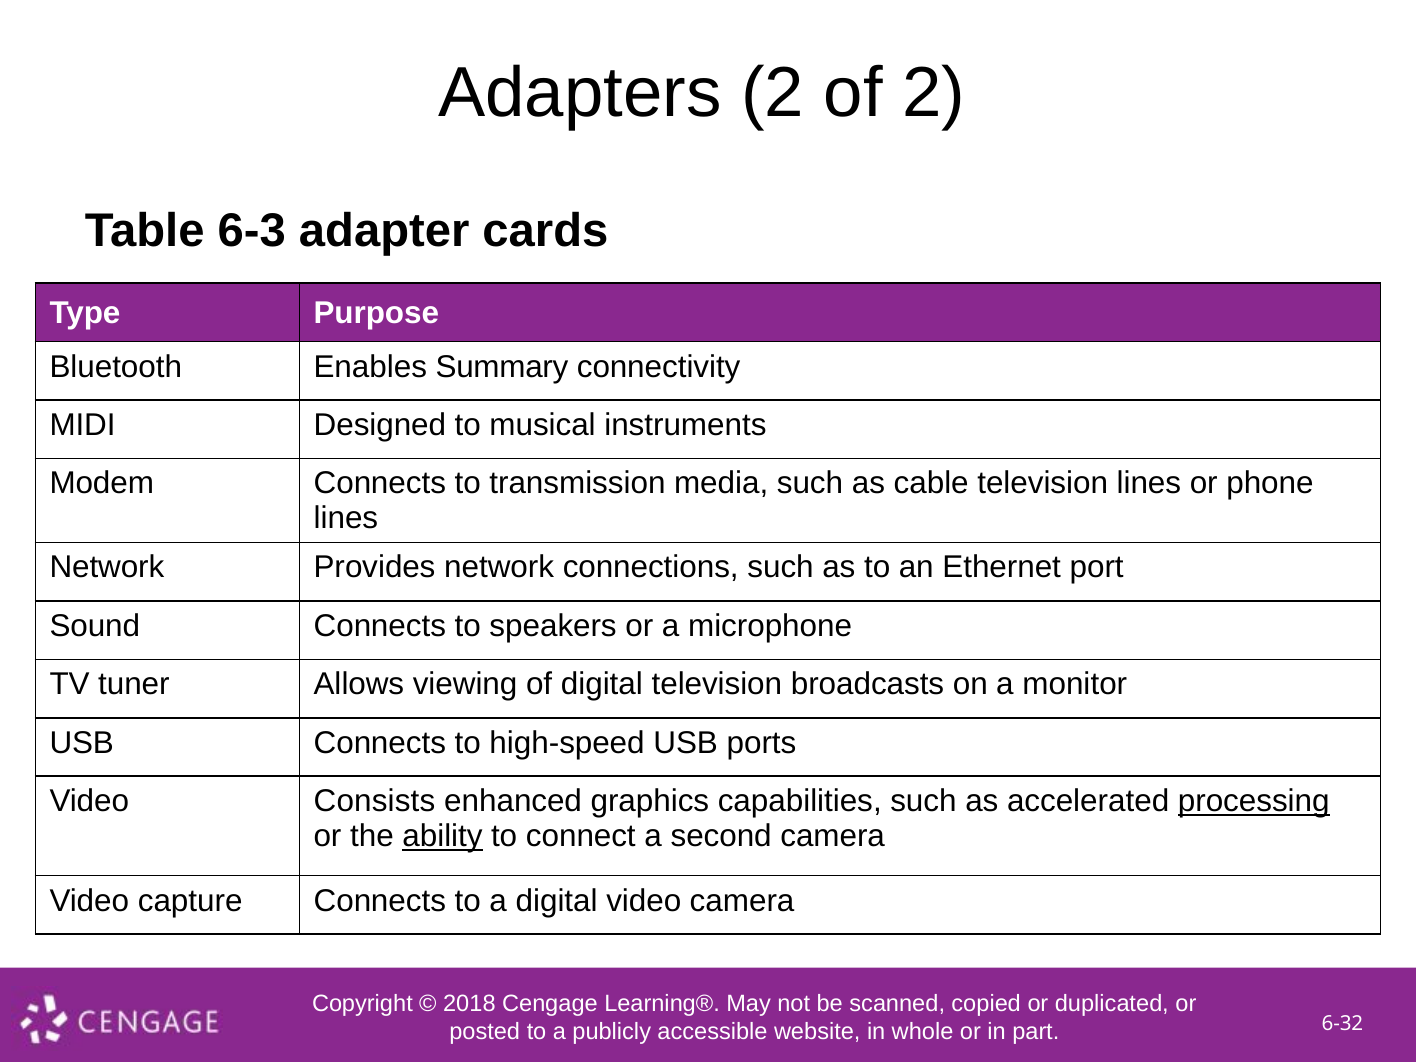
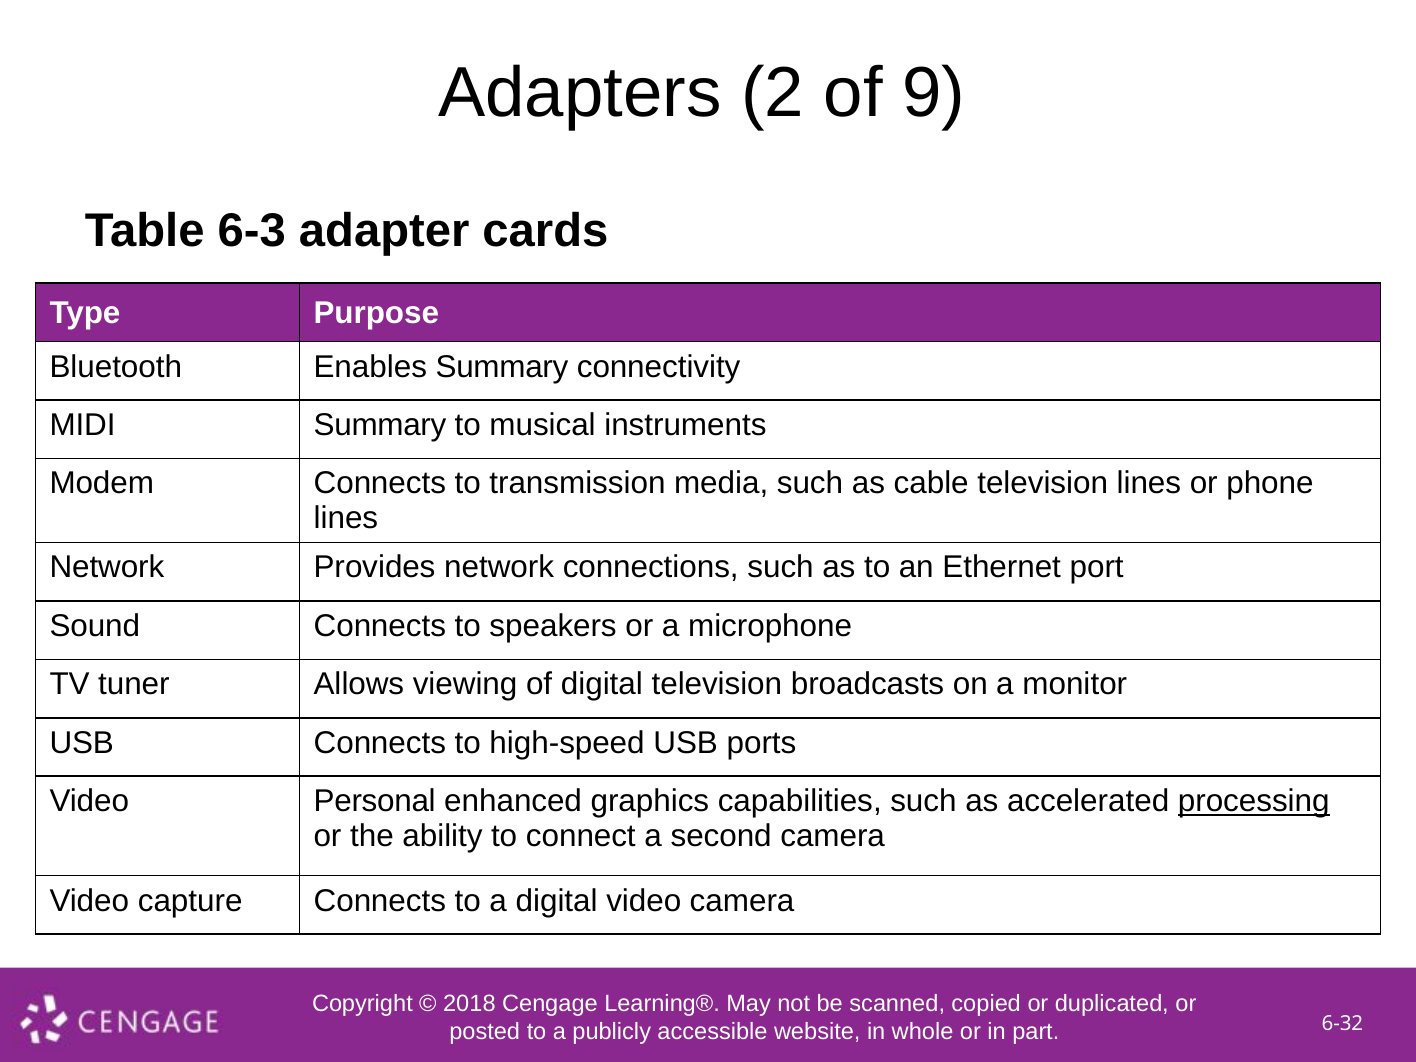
of 2: 2 -> 9
MIDI Designed: Designed -> Summary
Consists: Consists -> Personal
ability underline: present -> none
